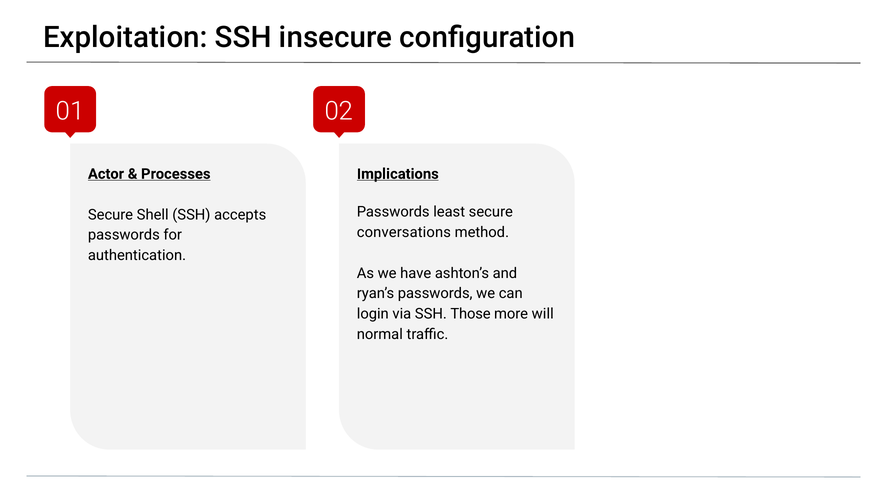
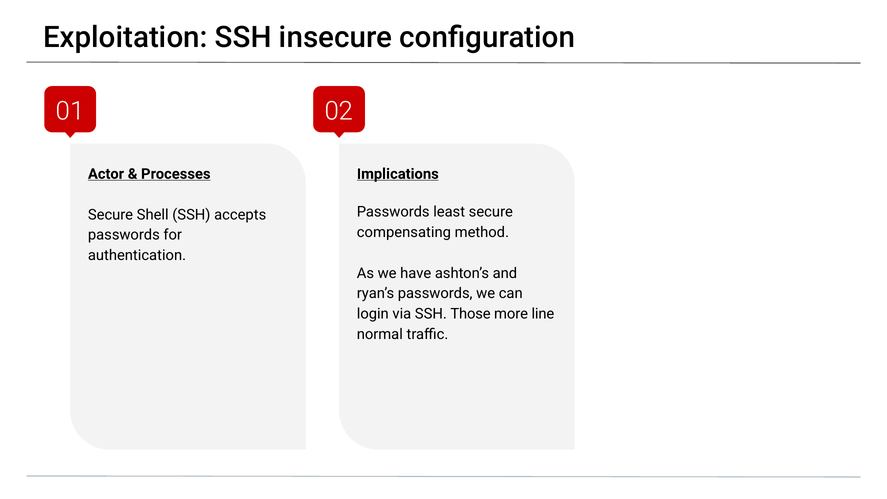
conversations: conversations -> compensating
will: will -> line
